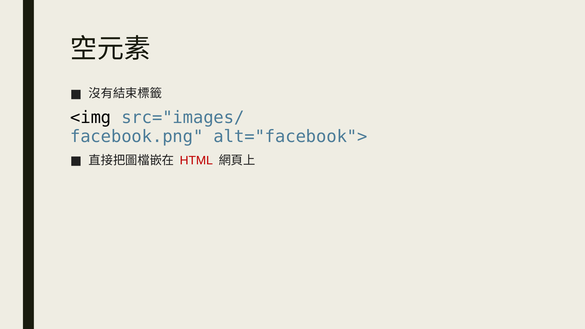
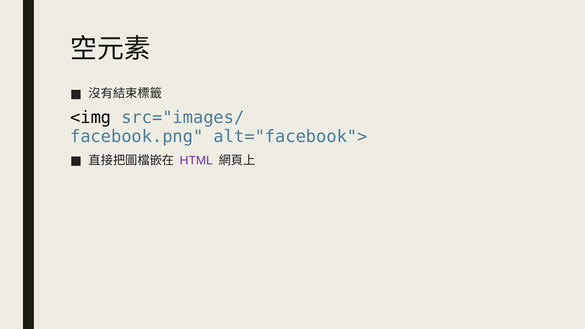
HTML colour: red -> purple
